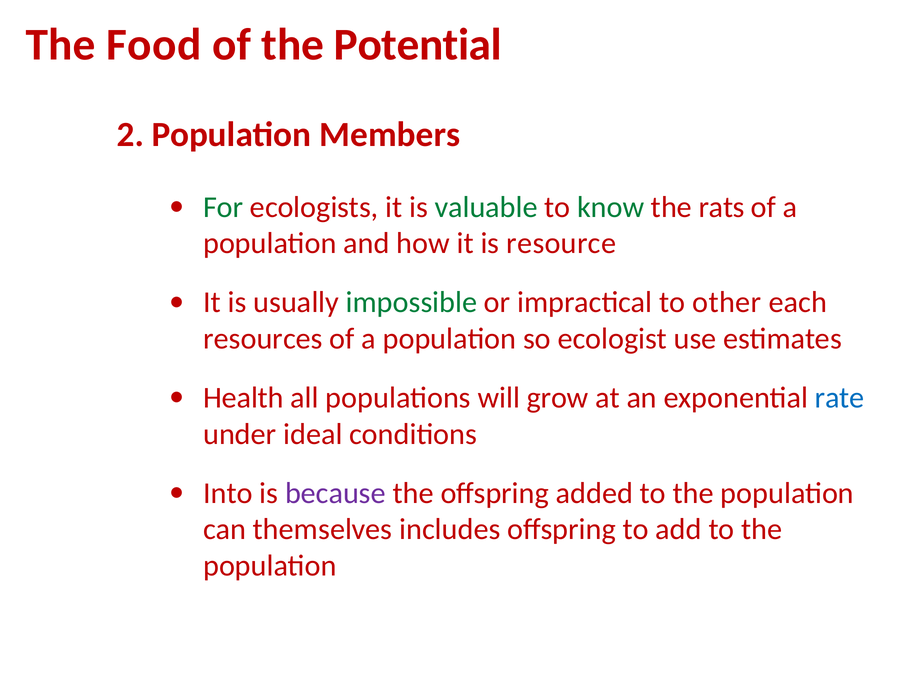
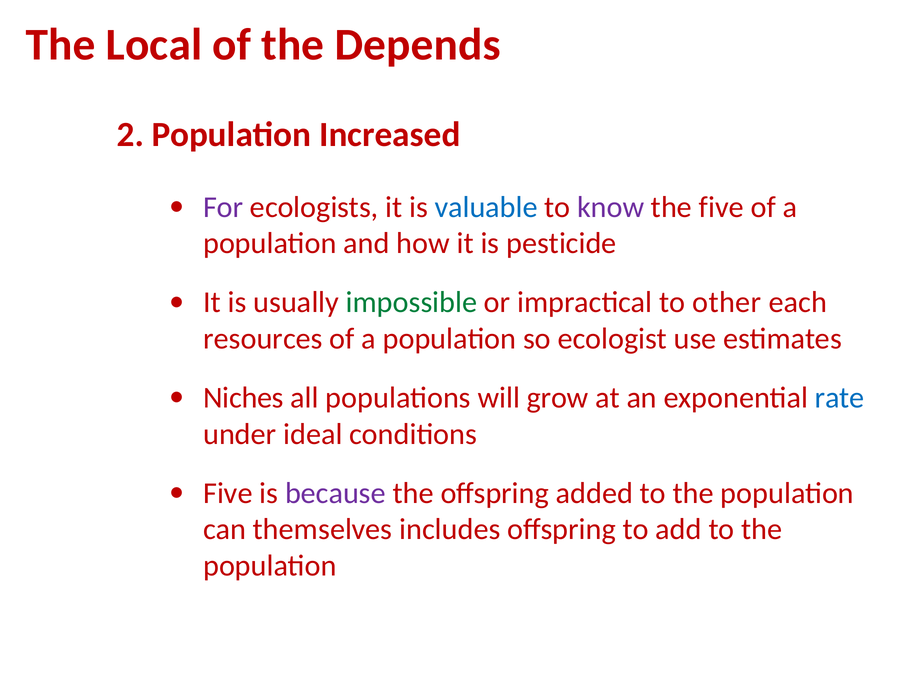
Food: Food -> Local
Potential: Potential -> Depends
Members: Members -> Increased
For colour: green -> purple
valuable colour: green -> blue
know colour: green -> purple
the rats: rats -> five
resource: resource -> pesticide
Health: Health -> Niches
Into at (228, 493): Into -> Five
